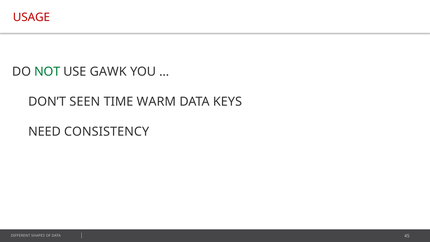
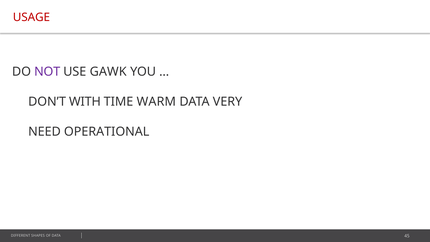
NOT colour: green -> purple
SEEN: SEEN -> WITH
KEYS: KEYS -> VERY
CONSISTENCY: CONSISTENCY -> OPERATIONAL
